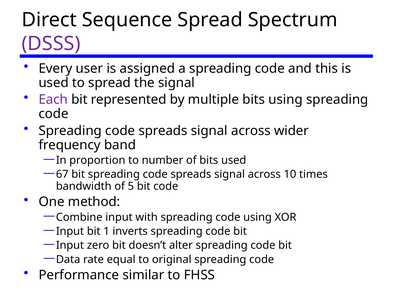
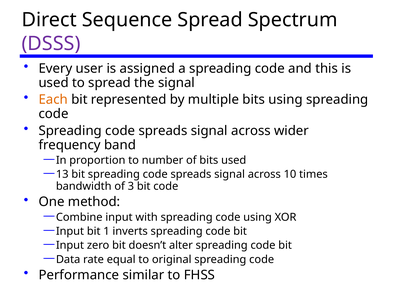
Each colour: purple -> orange
67: 67 -> 13
5: 5 -> 3
